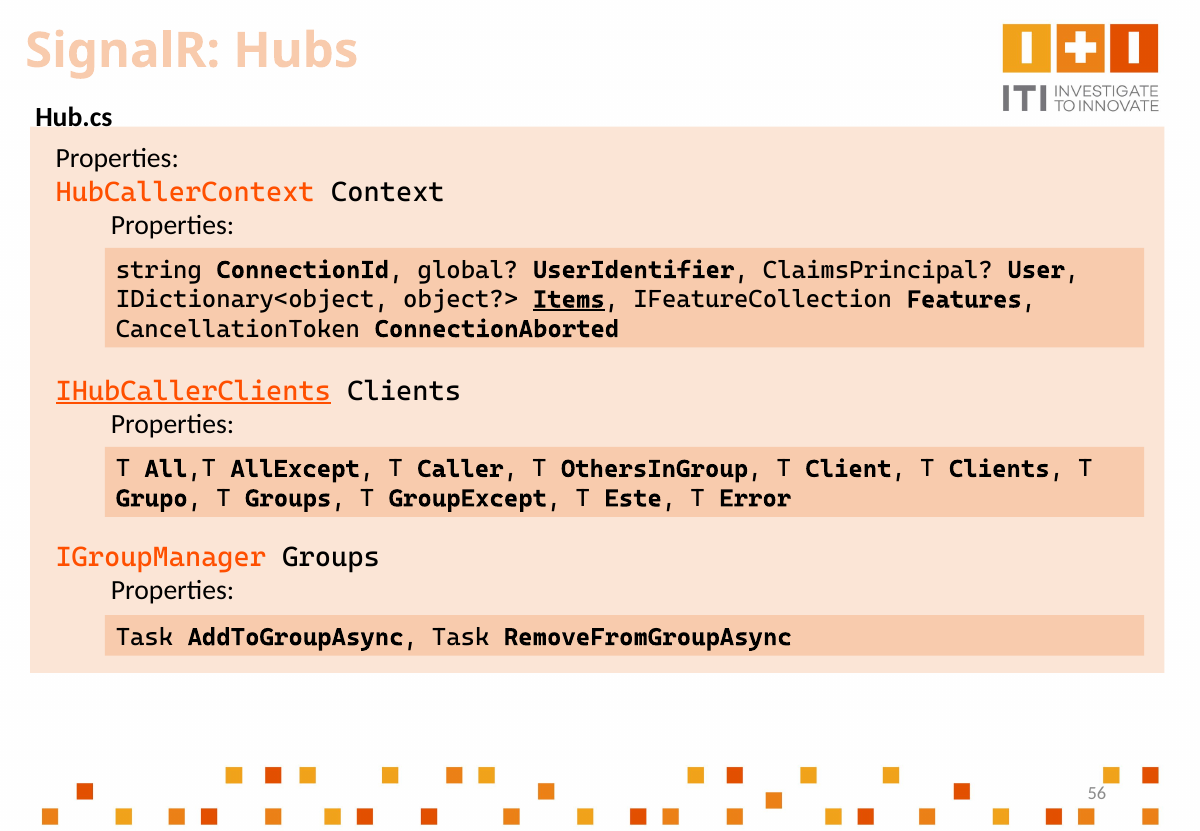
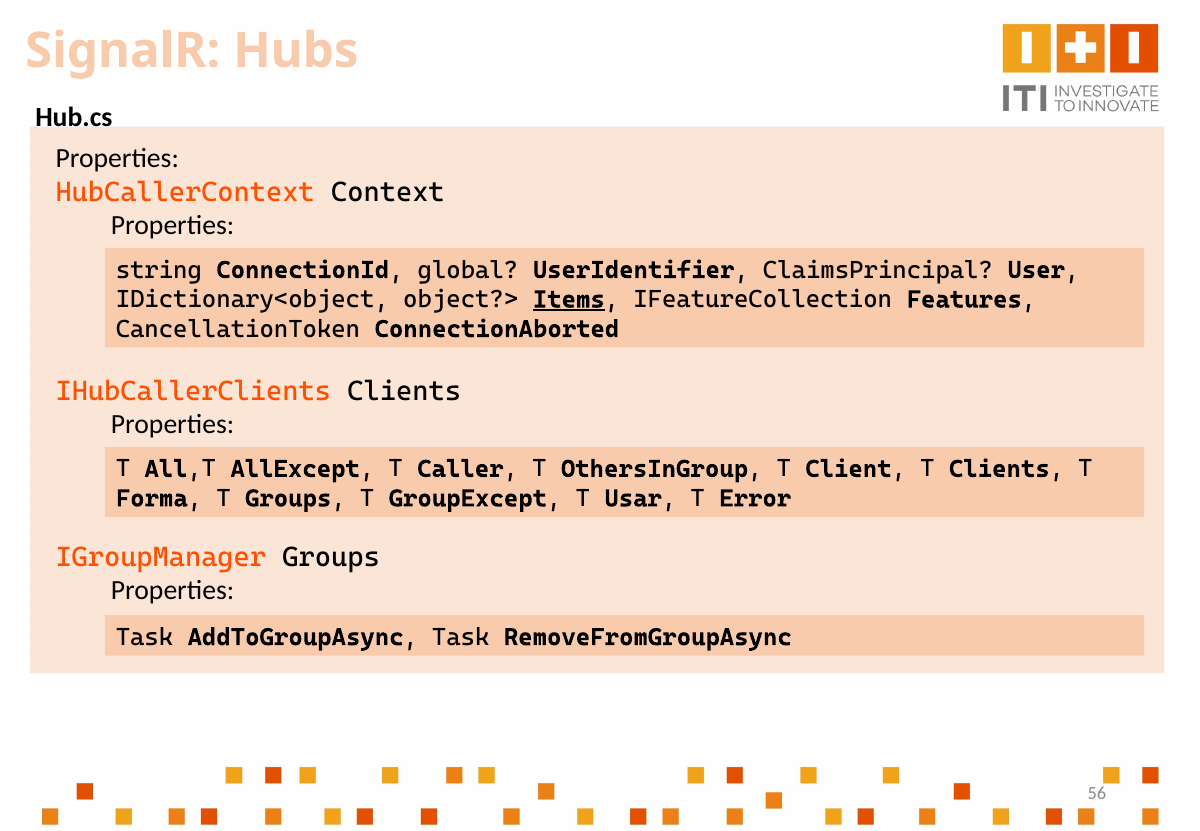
IHubCallerClients underline: present -> none
Grupo: Grupo -> Forma
Este: Este -> Usar
